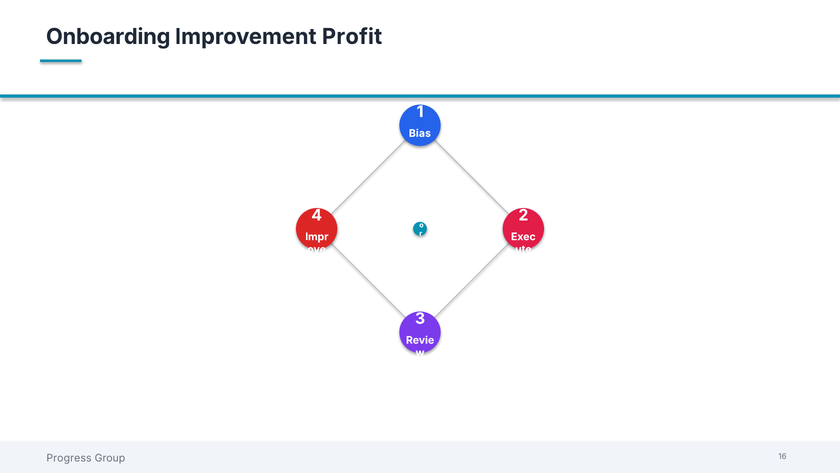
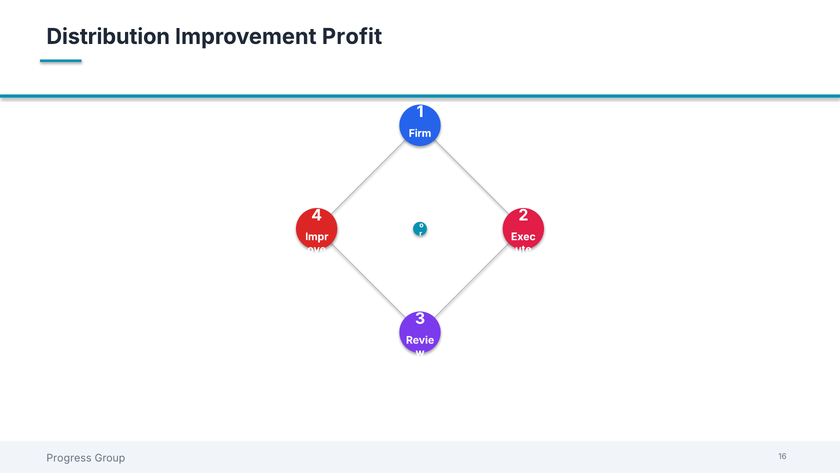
Onboarding: Onboarding -> Distribution
Bias: Bias -> Firm
